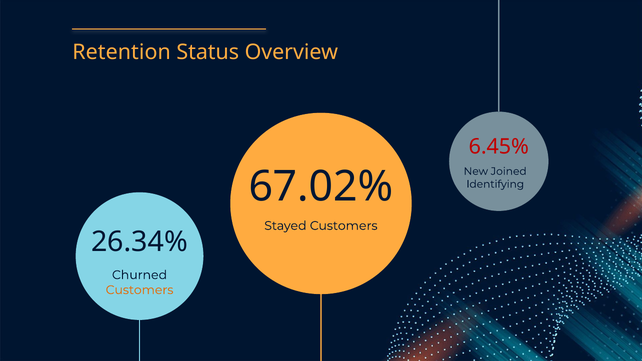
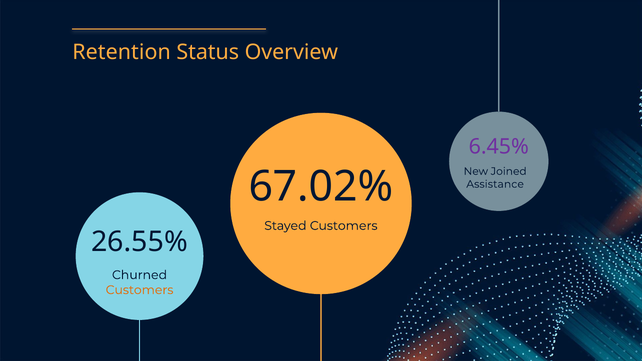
6.45% colour: red -> purple
Identifying: Identifying -> Assistance
26.34%: 26.34% -> 26.55%
